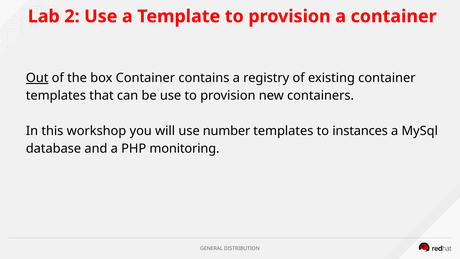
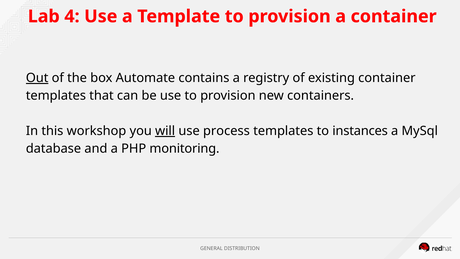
2: 2 -> 4
box Container: Container -> Automate
will underline: none -> present
number: number -> process
